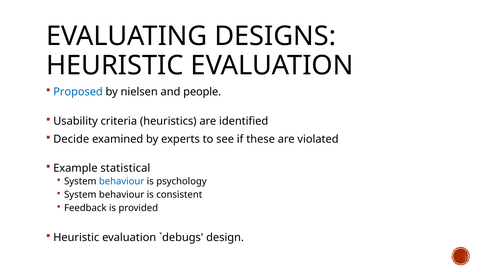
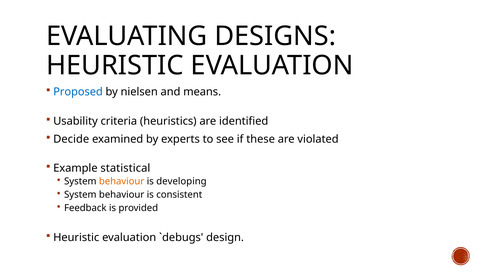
people: people -> means
behaviour at (122, 181) colour: blue -> orange
psychology: psychology -> developing
